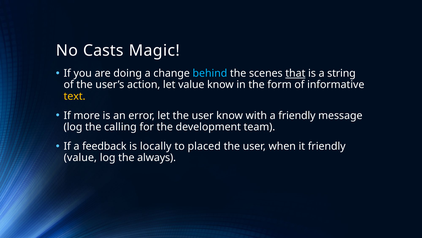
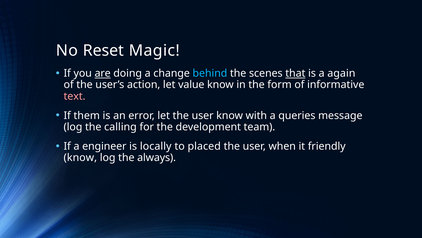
Casts: Casts -> Reset
are underline: none -> present
string: string -> again
text colour: yellow -> pink
more: more -> them
a friendly: friendly -> queries
feedback: feedback -> engineer
value at (80, 157): value -> know
